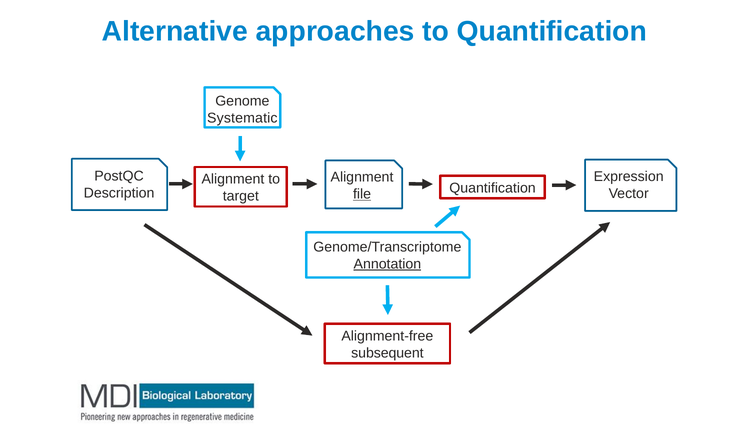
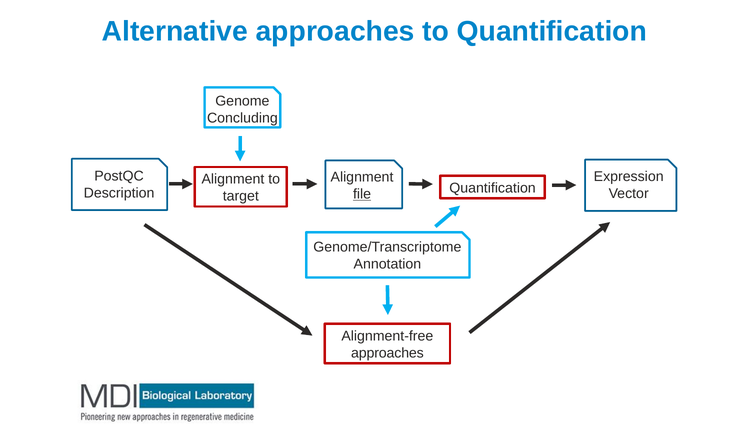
Systematic: Systematic -> Concluding
Annotation underline: present -> none
subsequent at (387, 354): subsequent -> approaches
